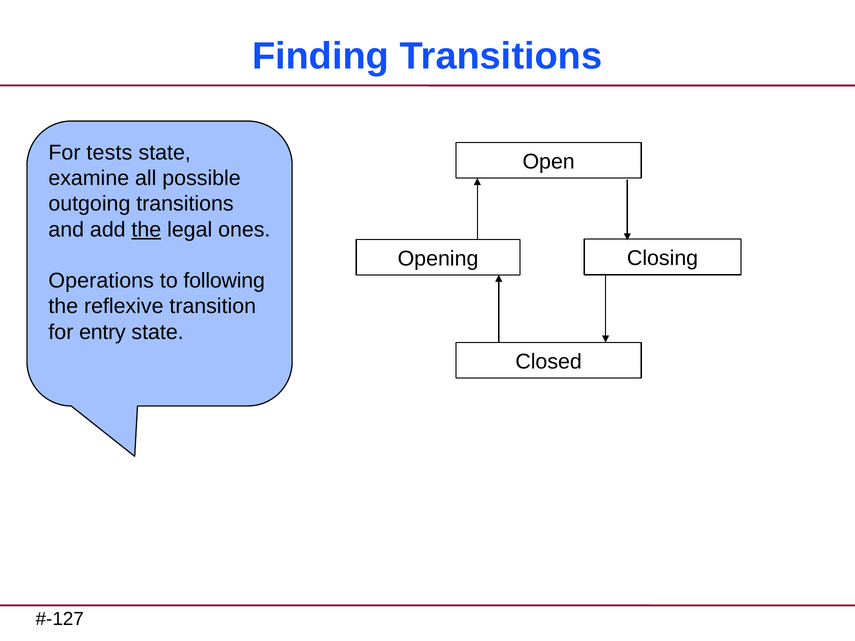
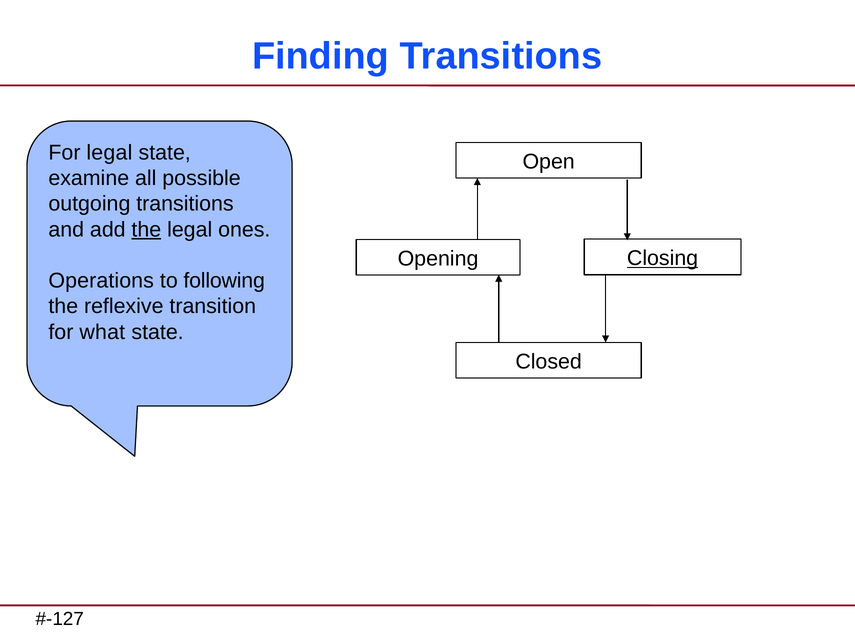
For tests: tests -> legal
Closing underline: none -> present
entry: entry -> what
